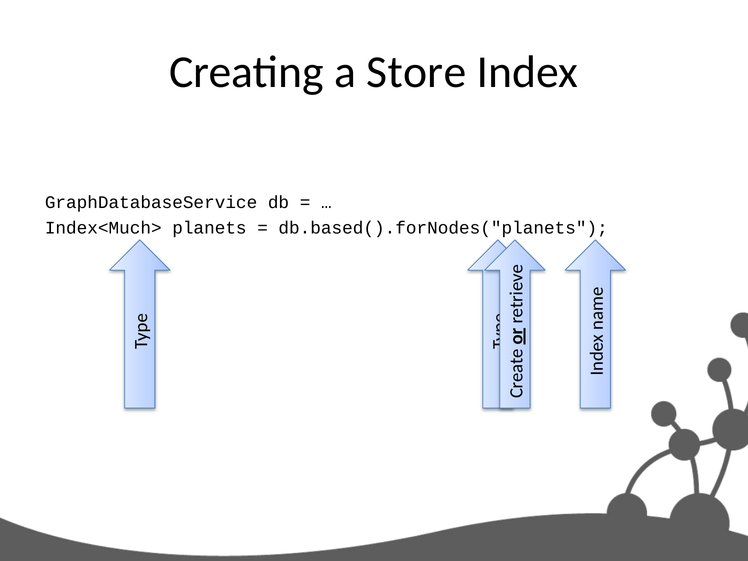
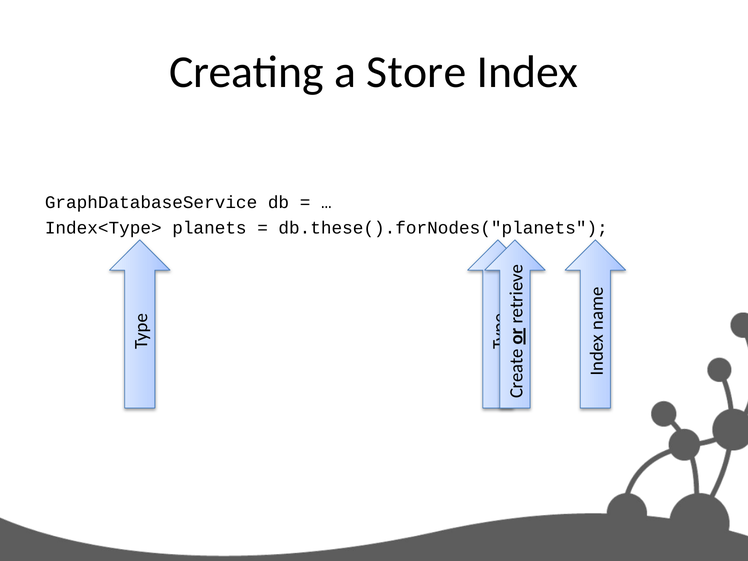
Index<Much>: Index<Much> -> Index<Type>
db.based().forNodes("planets: db.based().forNodes("planets -> db.these().forNodes("planets
